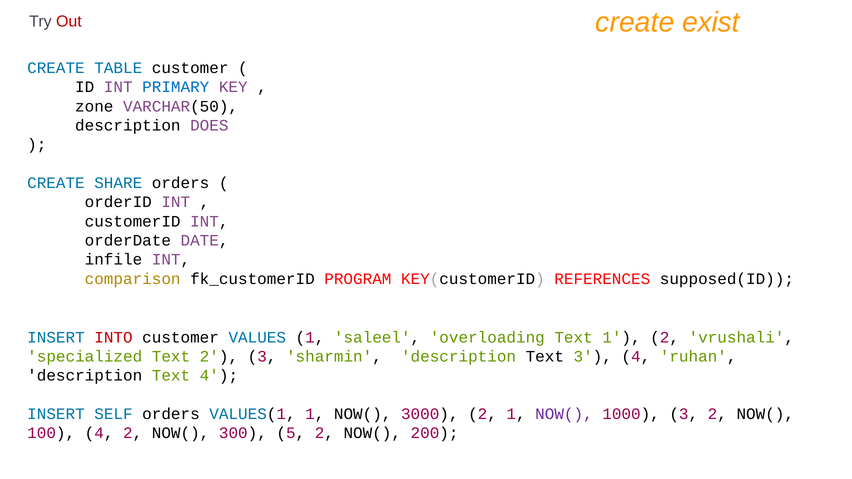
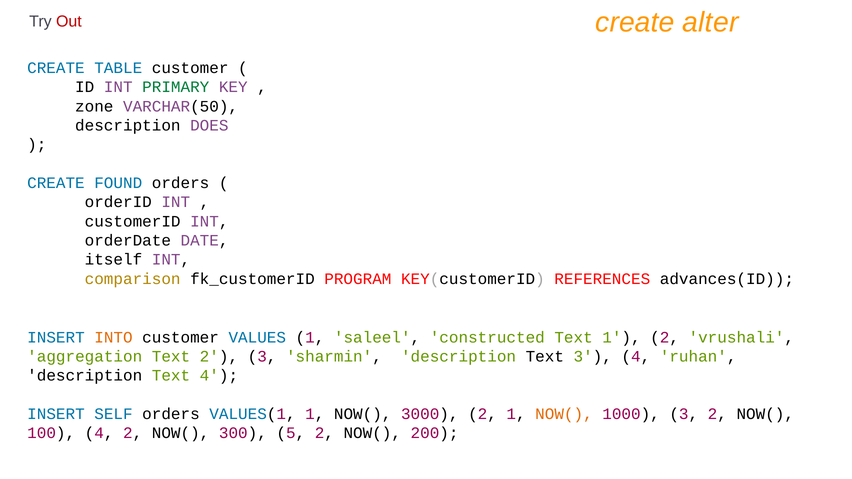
exist: exist -> alter
PRIMARY colour: blue -> green
SHARE: SHARE -> FOUND
infile: infile -> itself
supposed(ID: supposed(ID -> advances(ID
INTO colour: red -> orange
overloading: overloading -> constructed
specialized: specialized -> aggregation
NOW( at (564, 414) colour: purple -> orange
